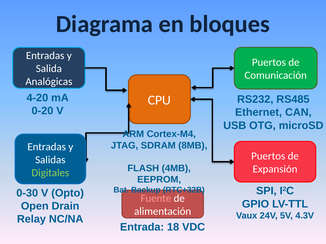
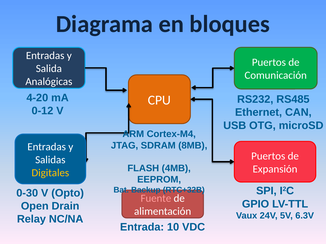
0-20: 0-20 -> 0-12
Digitales colour: light green -> yellow
4.3V: 4.3V -> 6.3V
18: 18 -> 10
